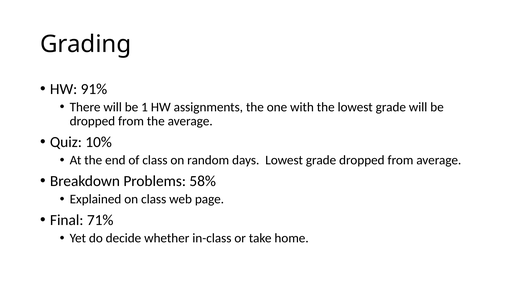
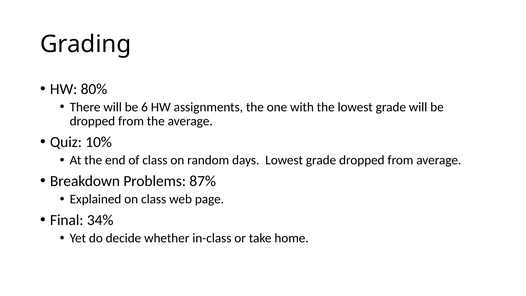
91%: 91% -> 80%
1: 1 -> 6
58%: 58% -> 87%
71%: 71% -> 34%
